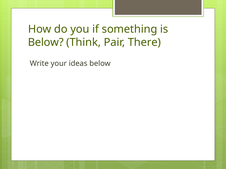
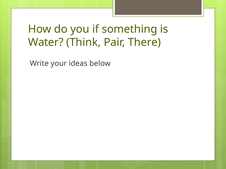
Below at (46, 42): Below -> Water
